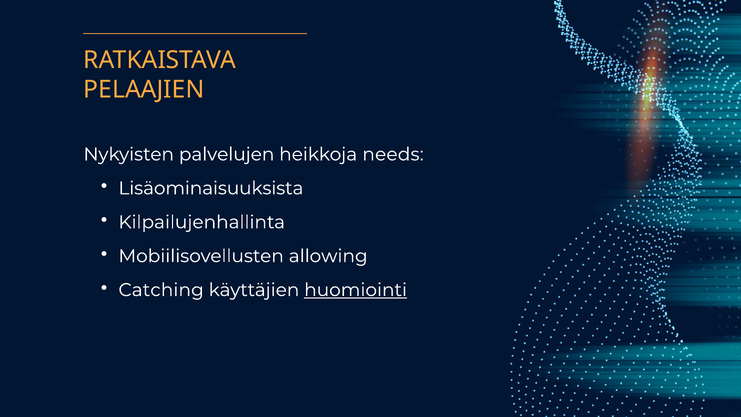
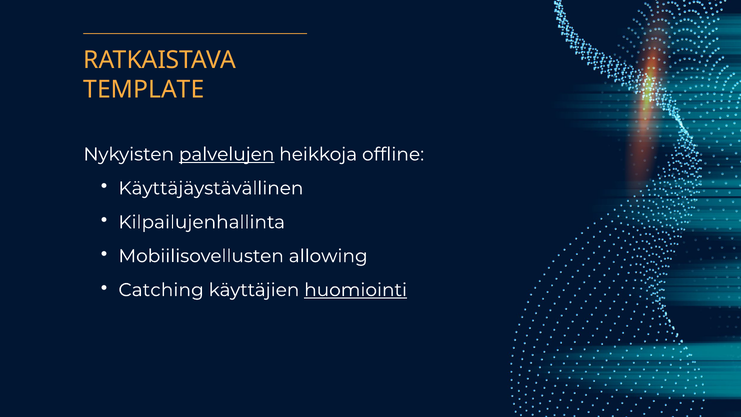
PELAAJIEN: PELAAJIEN -> TEMPLATE
palvelujen underline: none -> present
needs: needs -> offline
Lisäominaisuuksista: Lisäominaisuuksista -> Käyttäjäystävällinen
